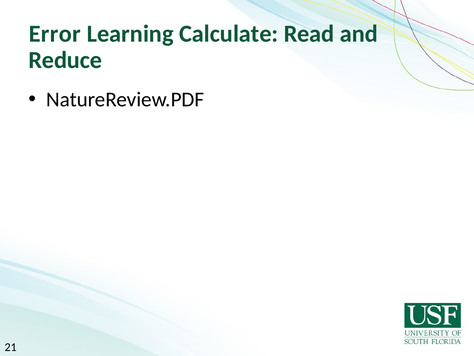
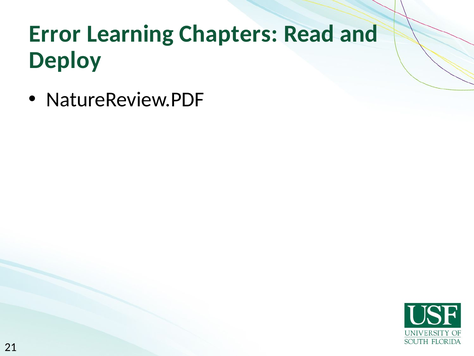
Calculate: Calculate -> Chapters
Reduce: Reduce -> Deploy
